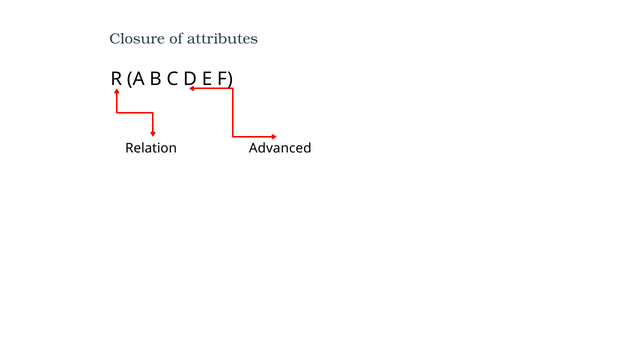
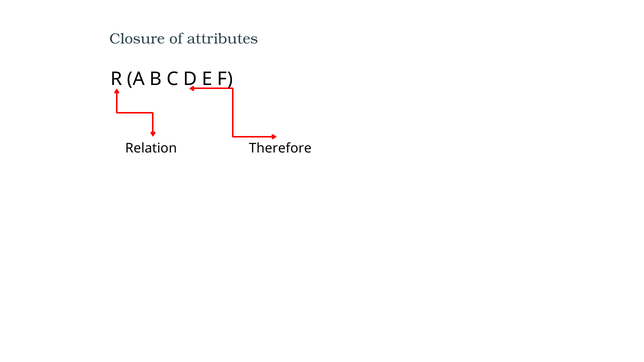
Advanced: Advanced -> Therefore
